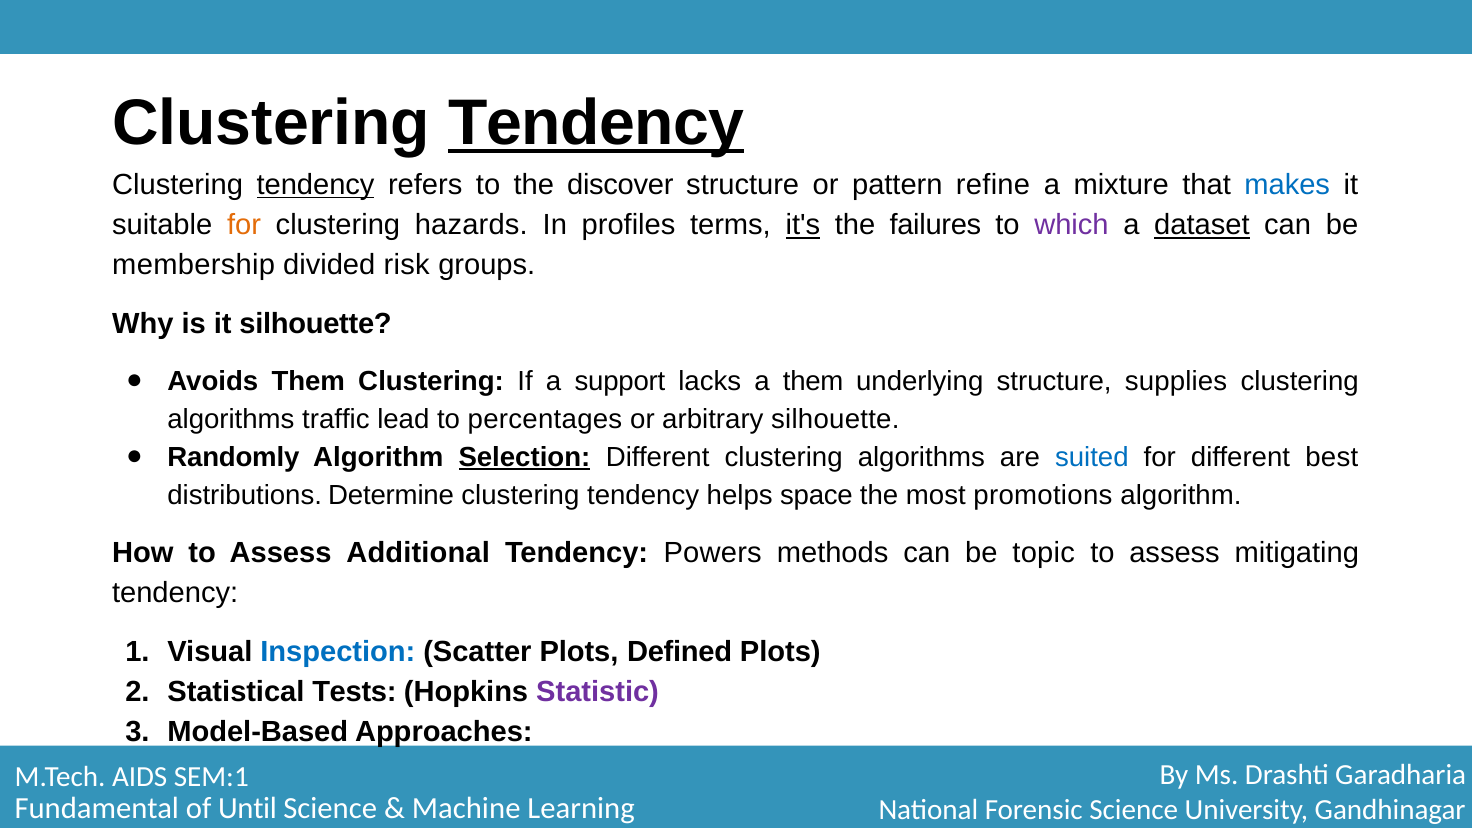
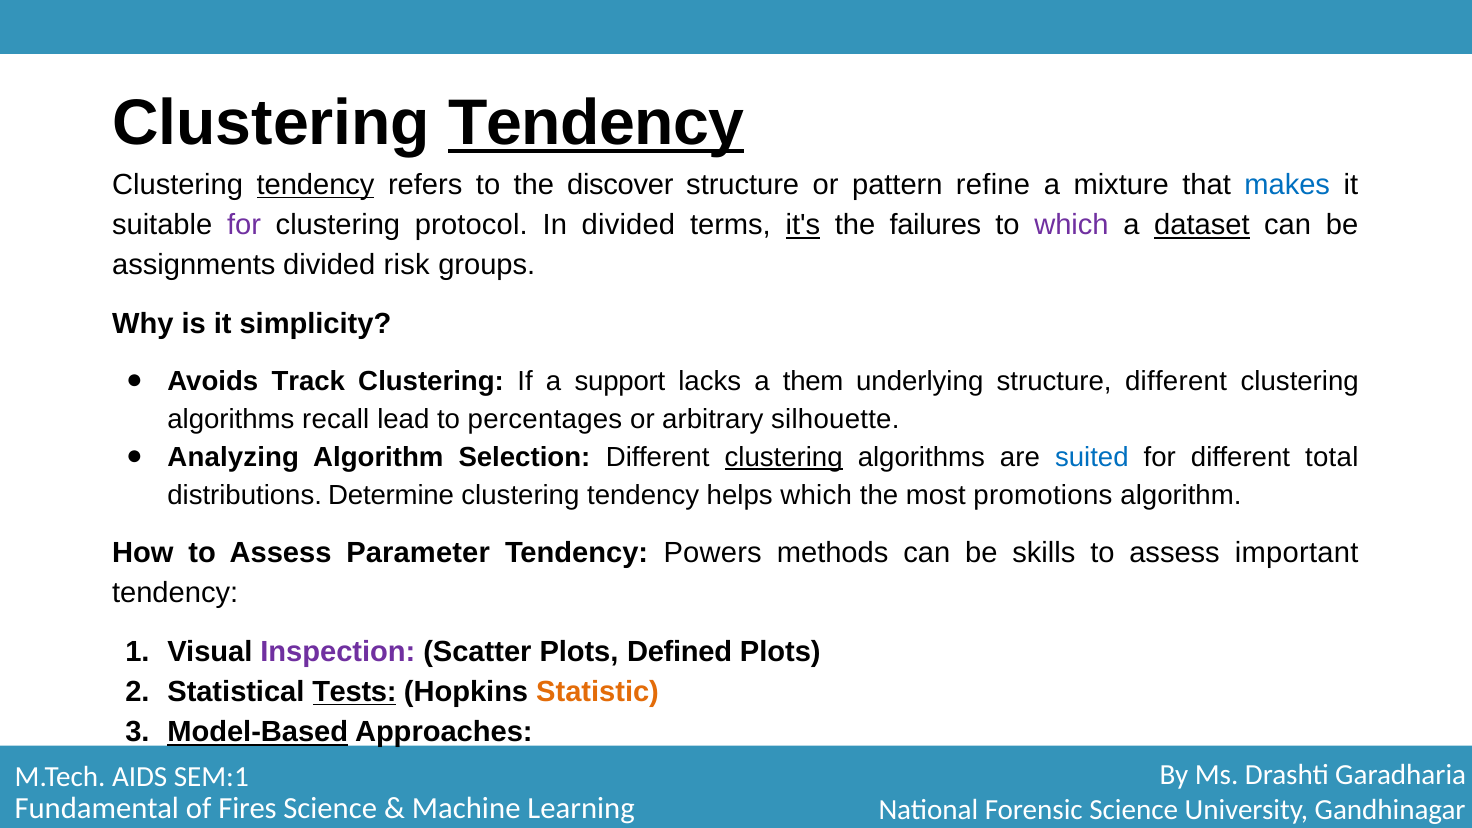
for at (244, 225) colour: orange -> purple
hazards: hazards -> protocol
In profiles: profiles -> divided
membership: membership -> assignments
it silhouette: silhouette -> simplicity
Avoids Them: Them -> Track
structure supplies: supplies -> different
traffic: traffic -> recall
Randomly: Randomly -> Analyzing
Selection underline: present -> none
clustering at (784, 457) underline: none -> present
best: best -> total
helps space: space -> which
Additional: Additional -> Parameter
topic: topic -> skills
mitigating: mitigating -> important
Inspection colour: blue -> purple
Tests underline: none -> present
Statistic colour: purple -> orange
Model-Based underline: none -> present
Until: Until -> Fires
